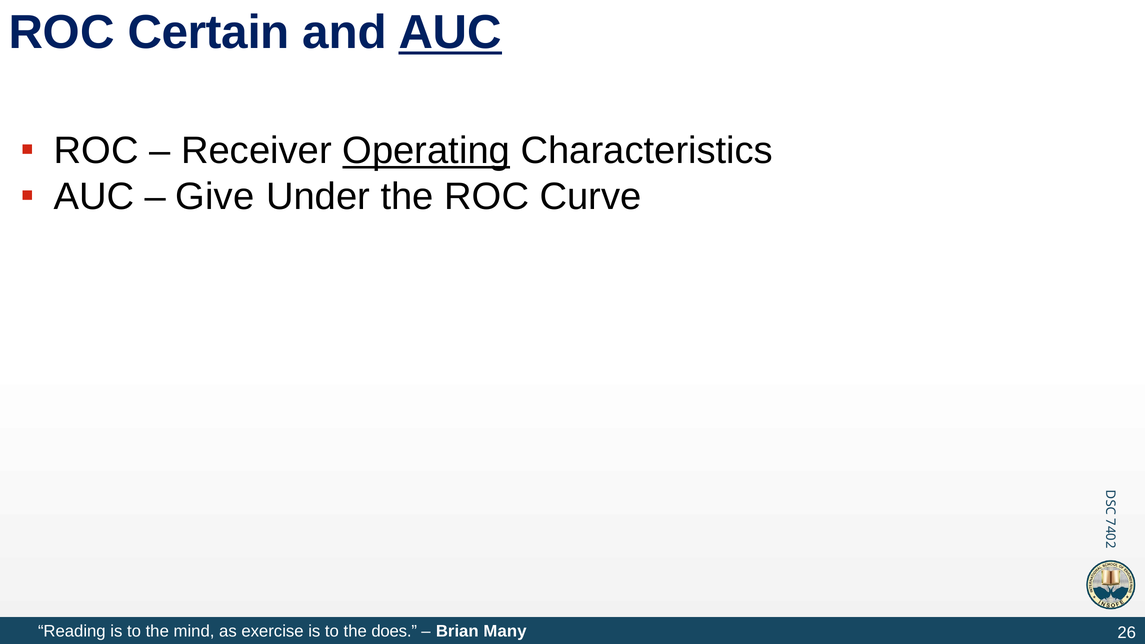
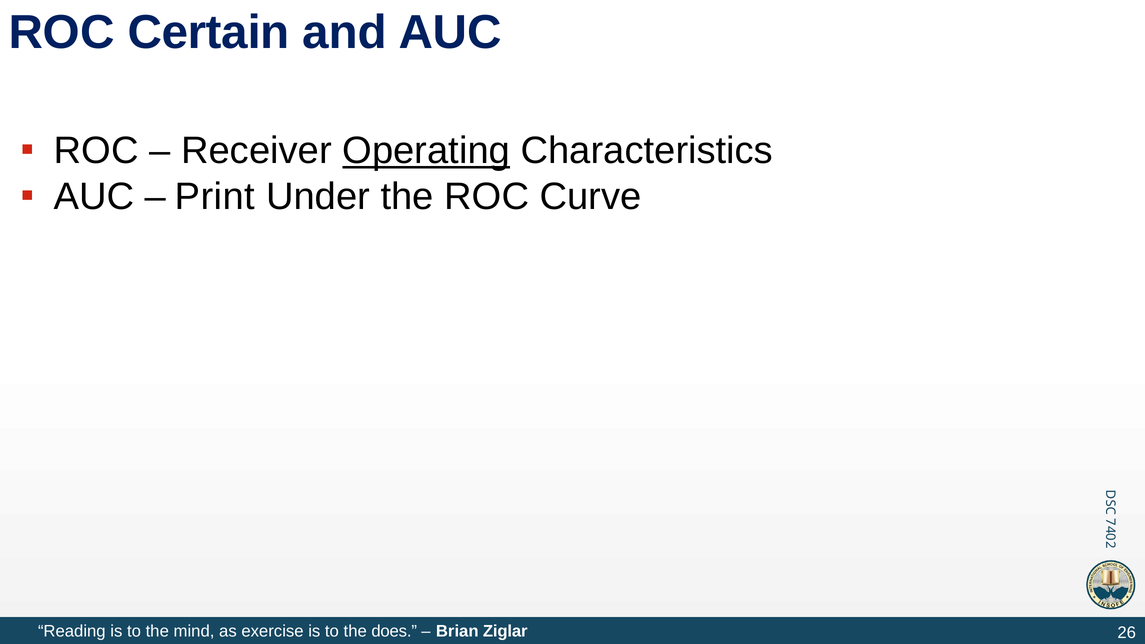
AUC at (450, 33) underline: present -> none
Give: Give -> Print
Many: Many -> Ziglar
